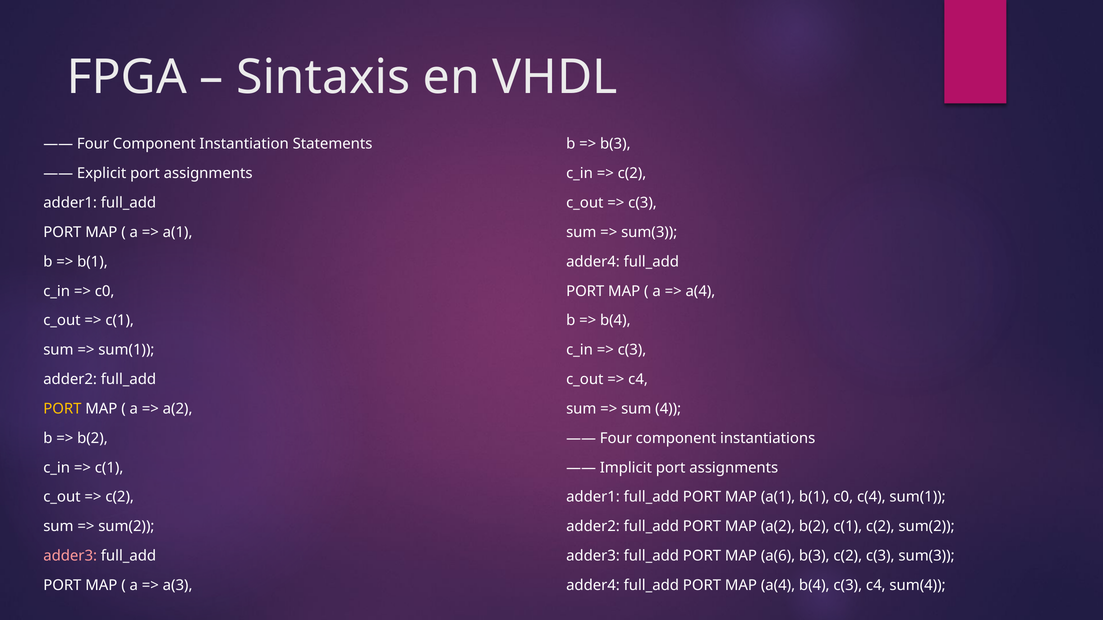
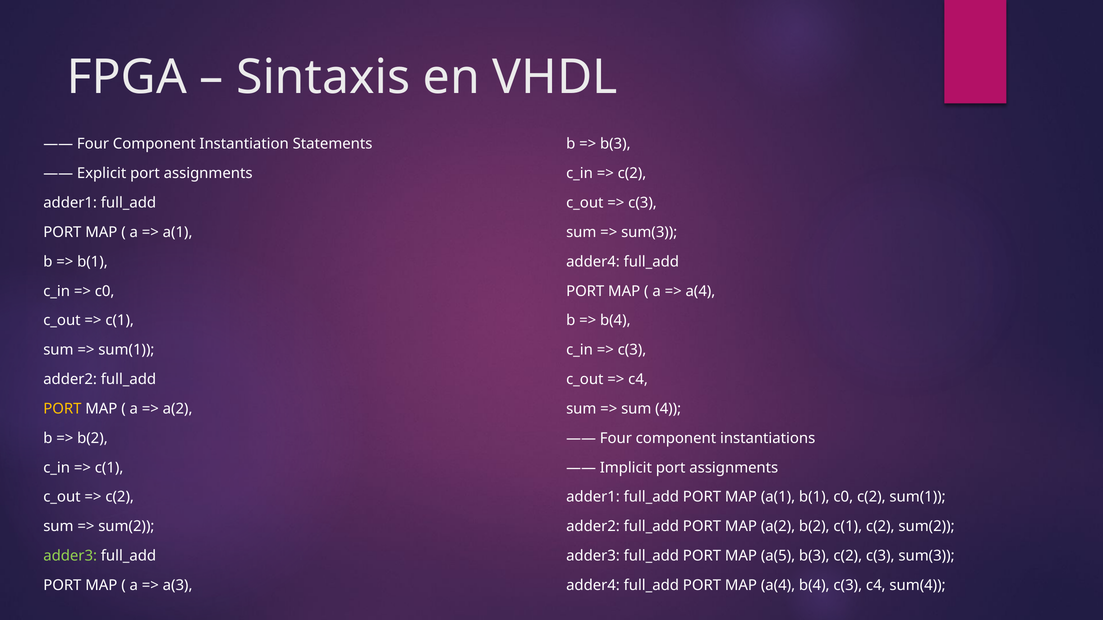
c0 c(4: c(4 -> c(2
adder3 at (70, 556) colour: pink -> light green
a(6: a(6 -> a(5
